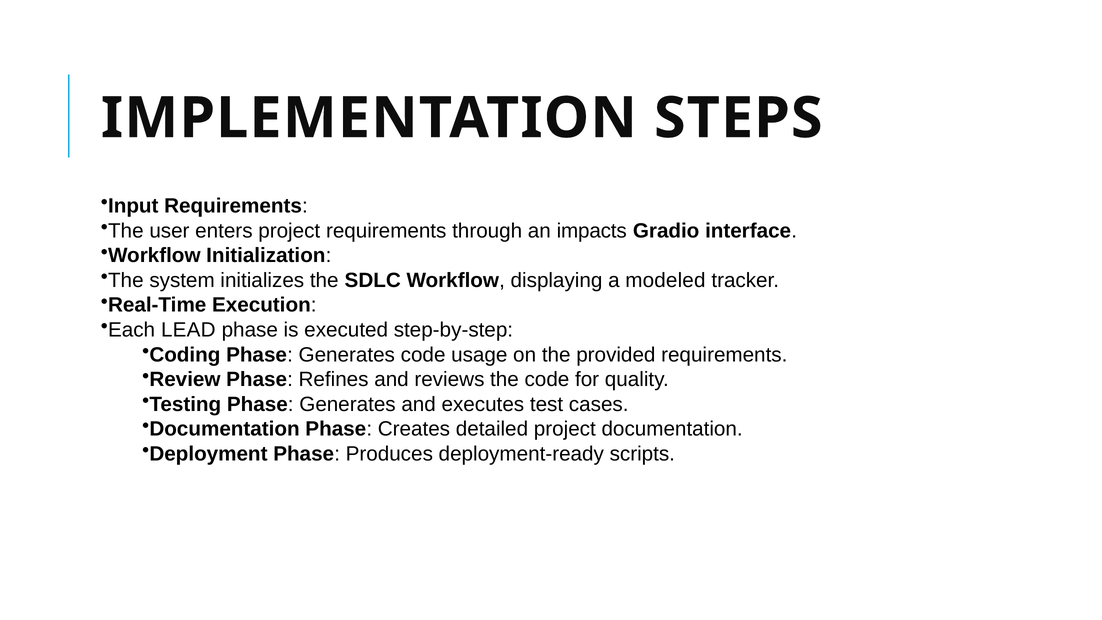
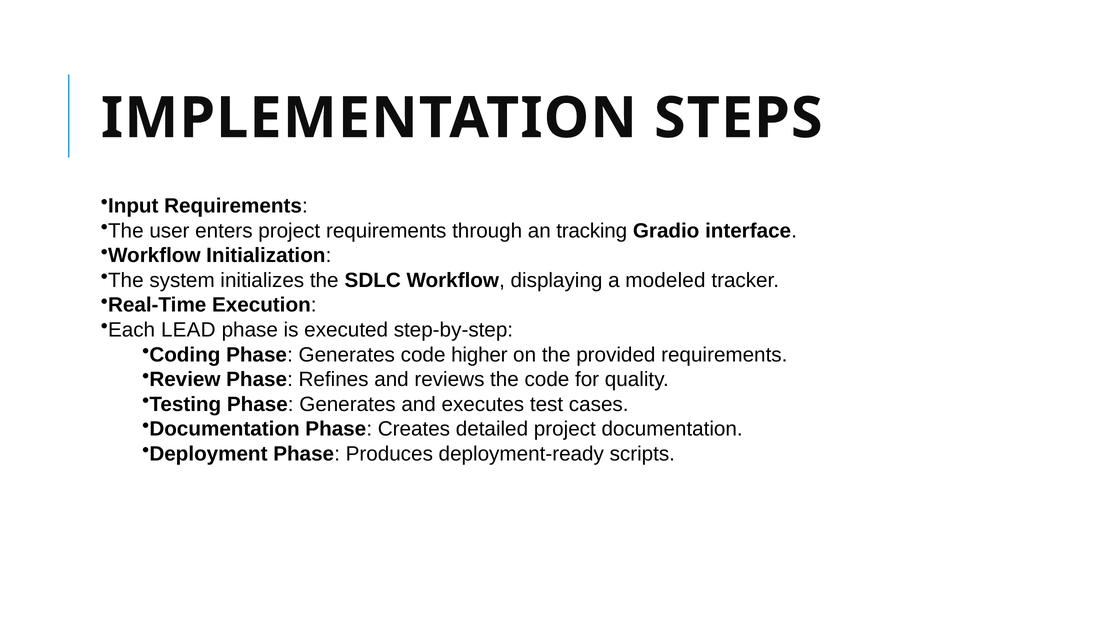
impacts: impacts -> tracking
usage: usage -> higher
